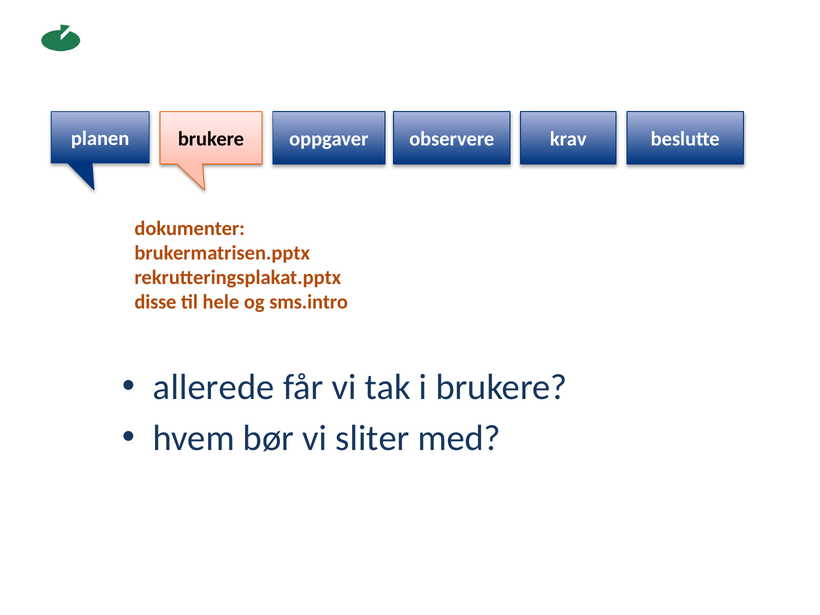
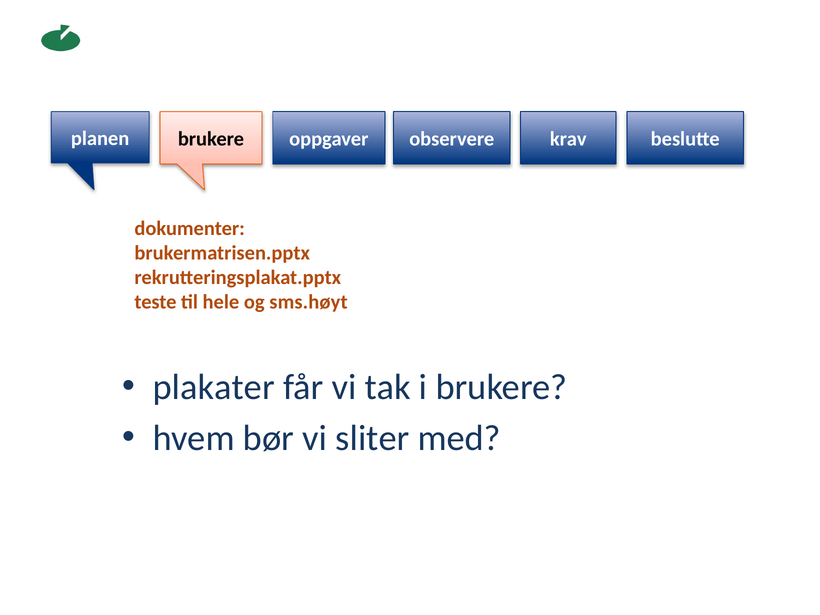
disse: disse -> teste
sms.intro: sms.intro -> sms.høyt
allerede: allerede -> plakater
